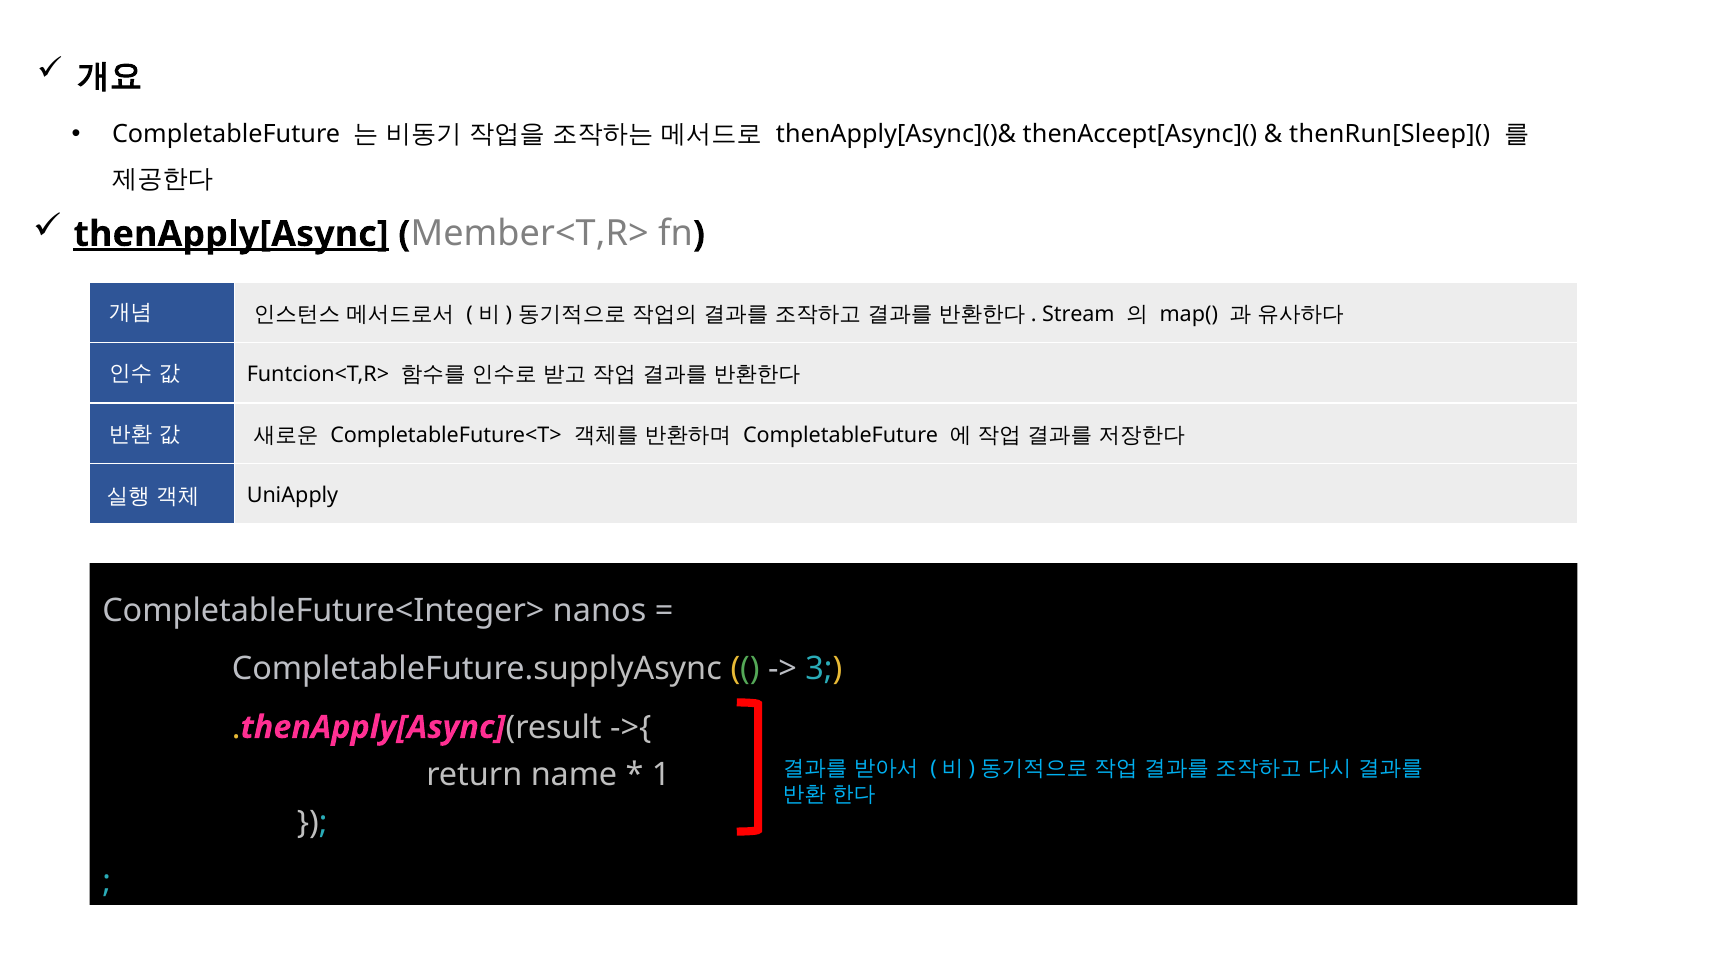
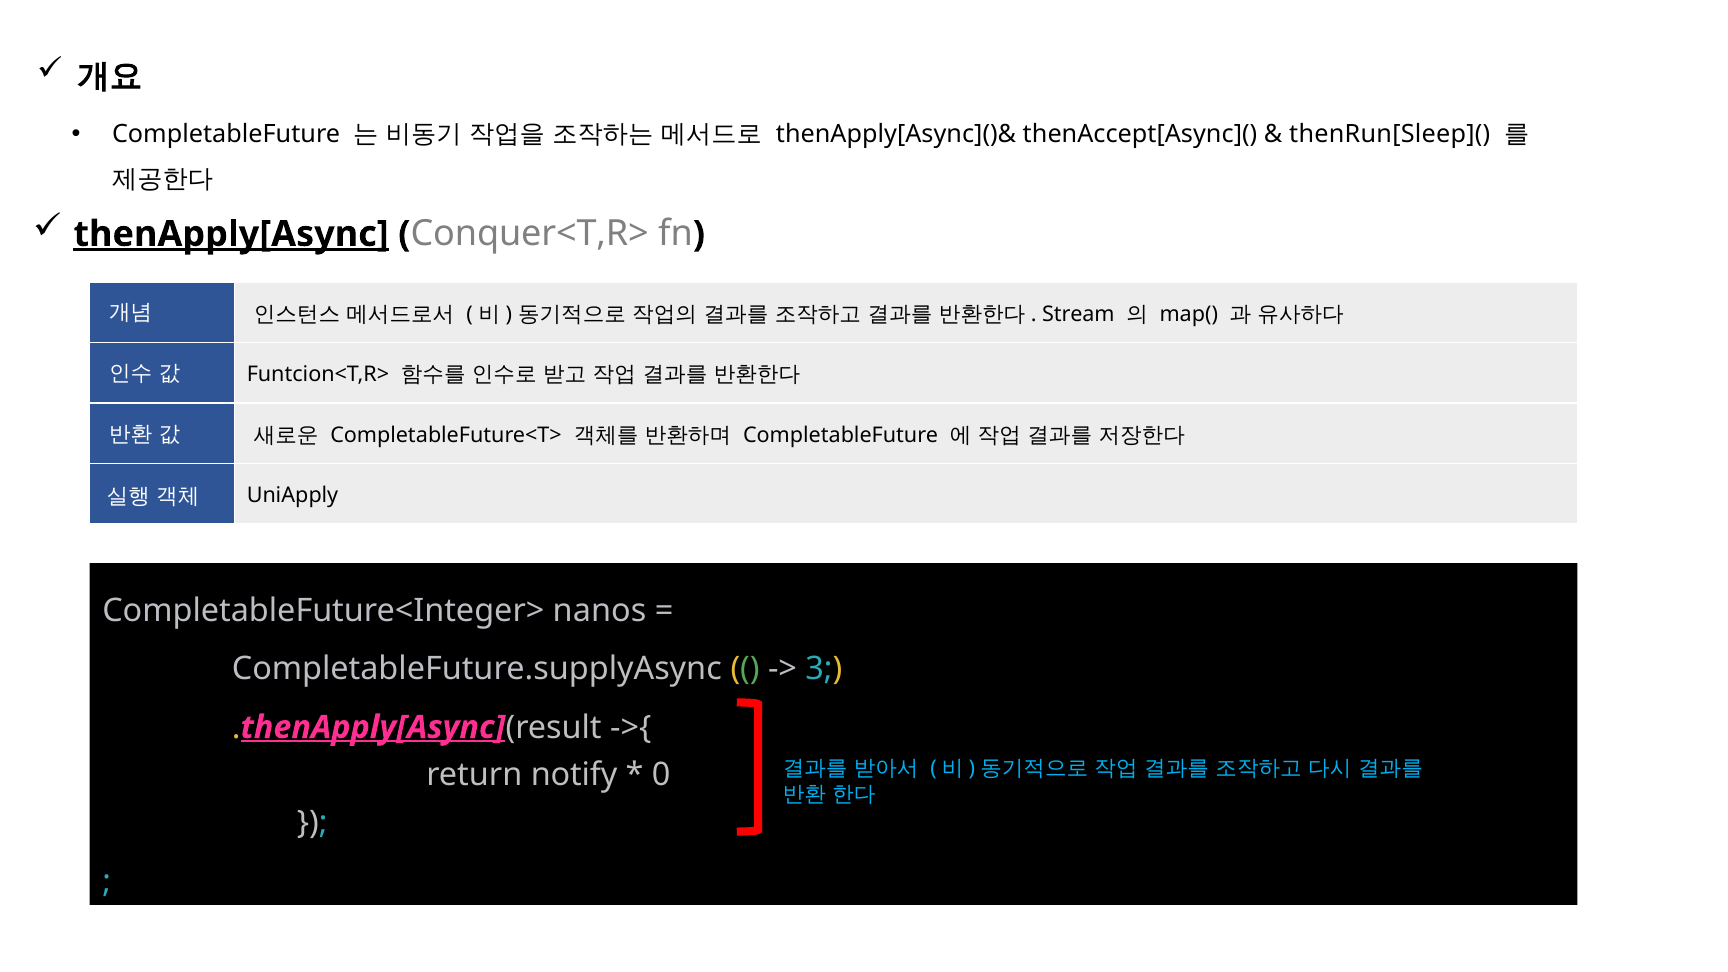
Member<T,R>: Member<T,R> -> Conquer<T,R>
thenApply[Async at (373, 727) underline: none -> present
name: name -> notify
1: 1 -> 0
